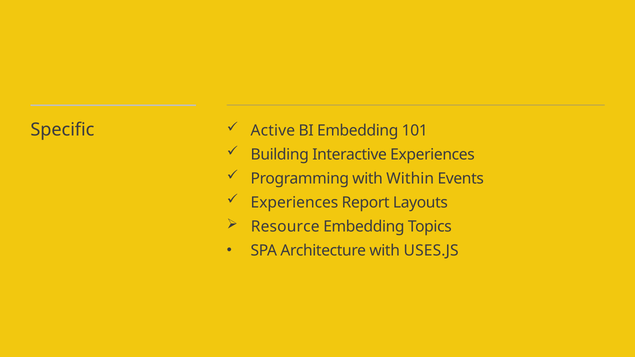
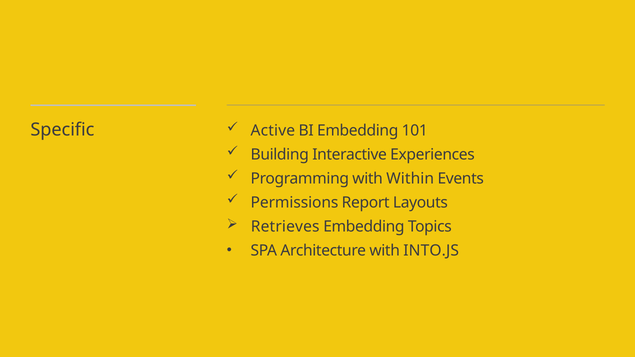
Experiences at (294, 203): Experiences -> Permissions
Resource: Resource -> Retrieves
USES.JS: USES.JS -> INTO.JS
